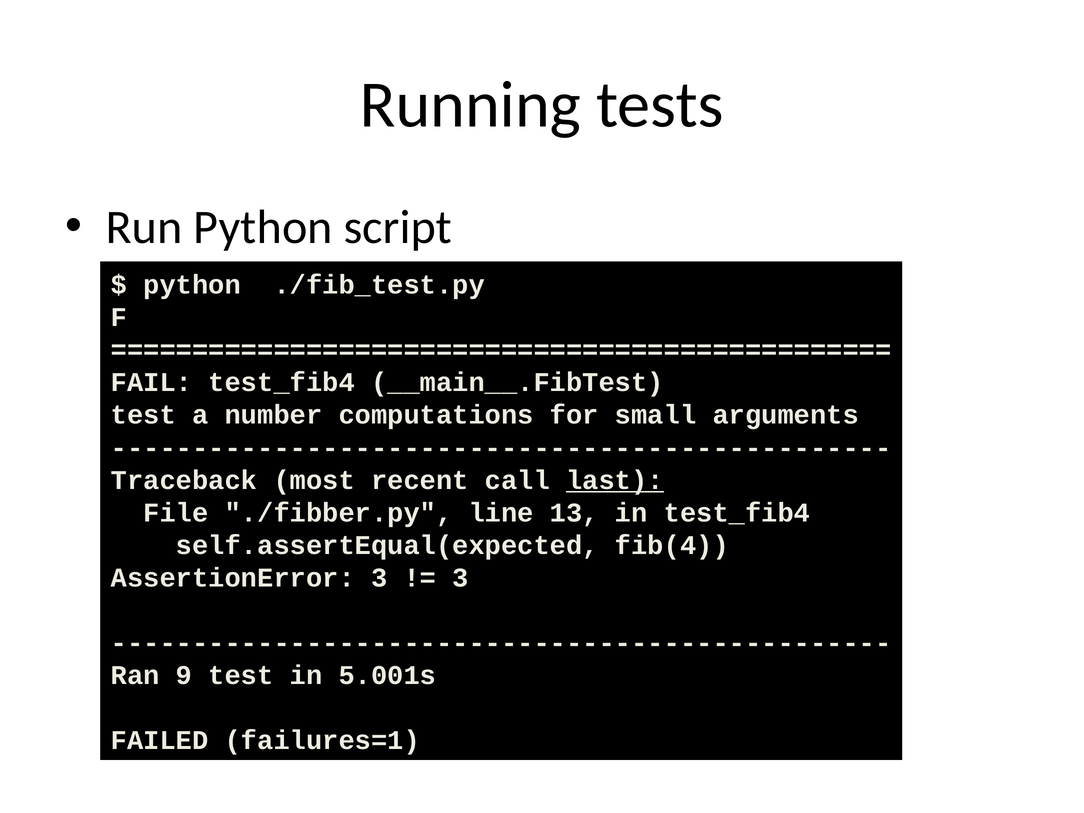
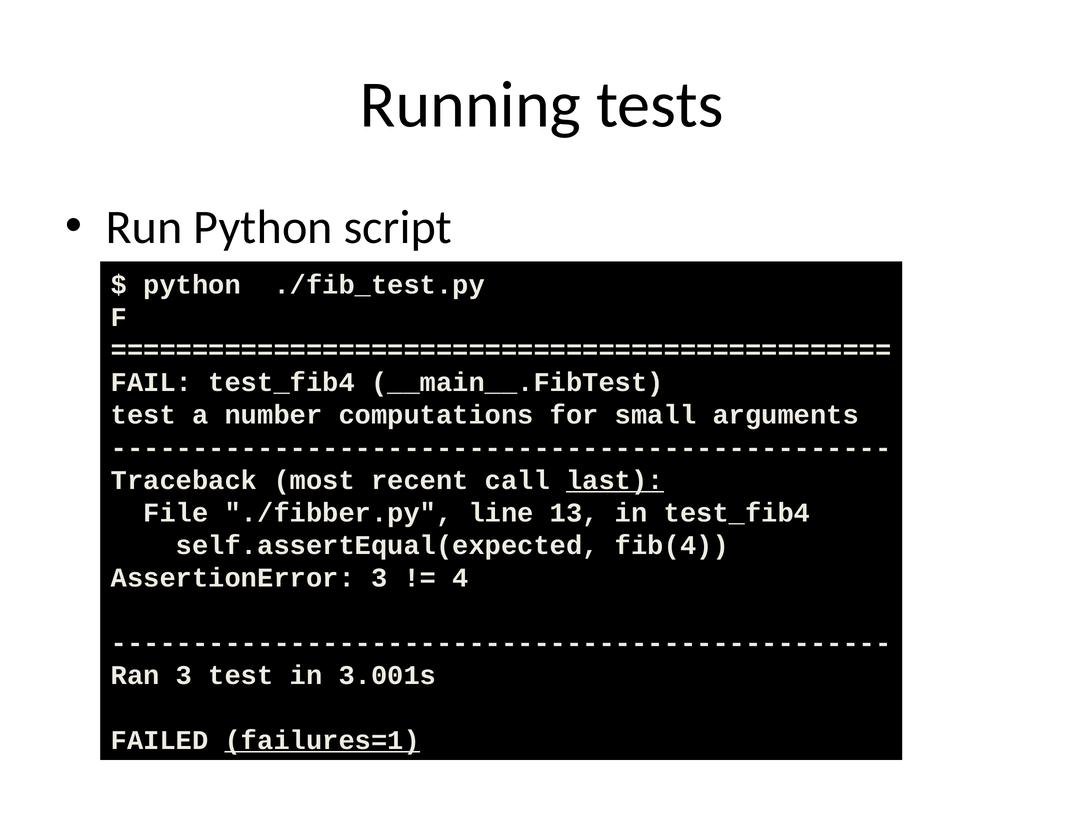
3 at (461, 578): 3 -> 4
Ran 9: 9 -> 3
5.001s: 5.001s -> 3.001s
failures=1 underline: none -> present
